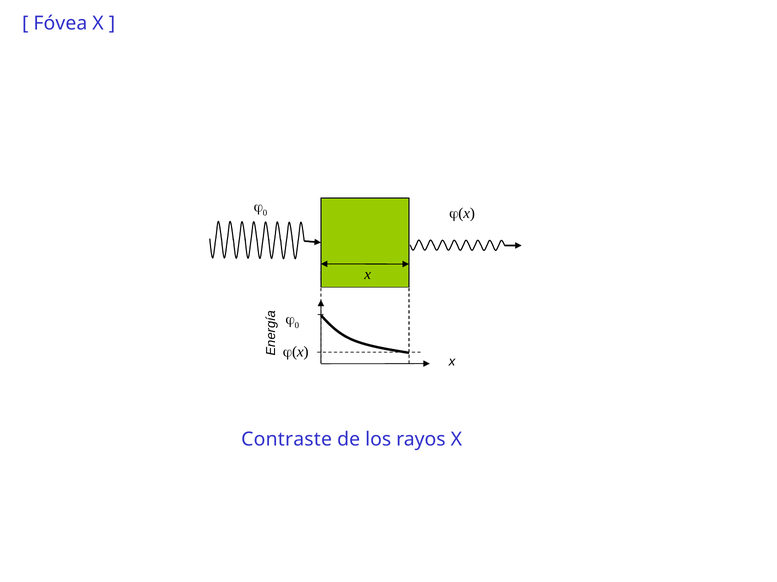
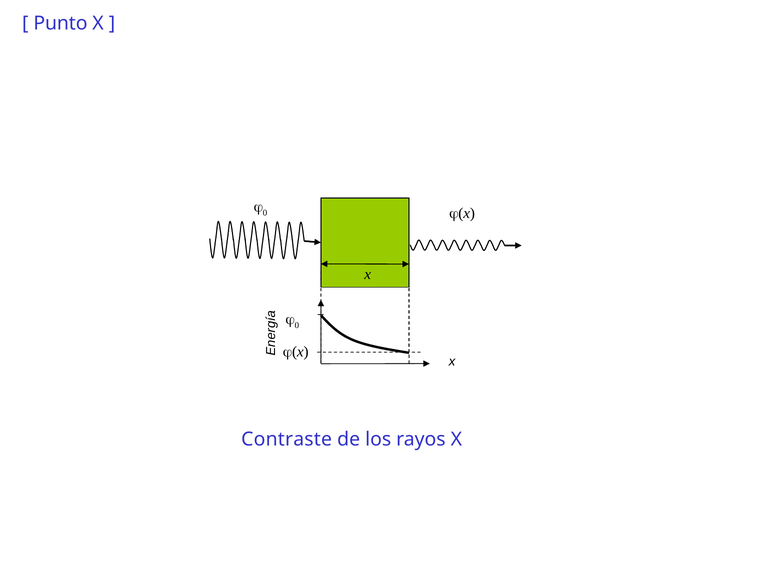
Fóvea: Fóvea -> Punto
